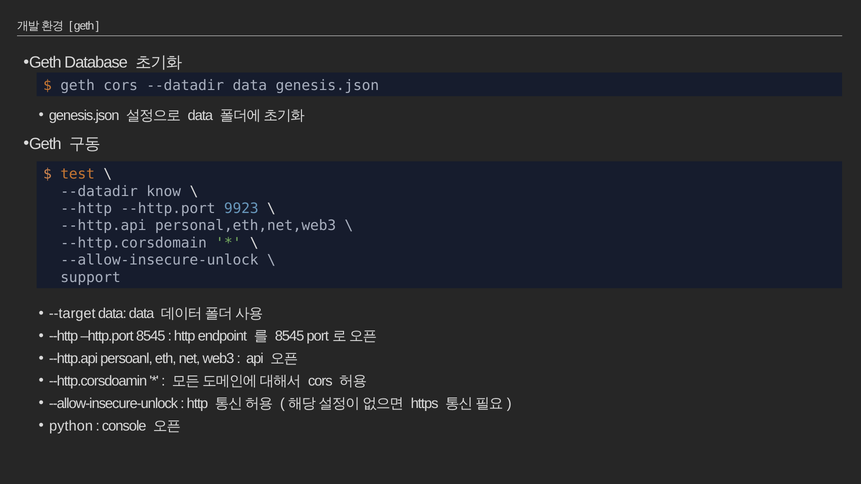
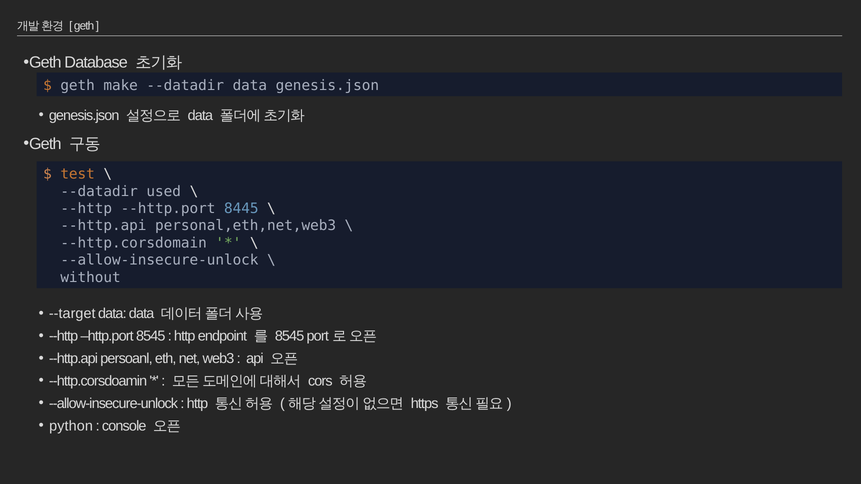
geth cors: cors -> make
know: know -> used
9923: 9923 -> 8445
support: support -> without
